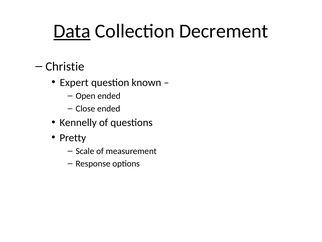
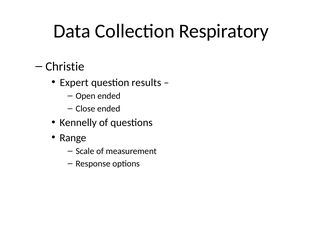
Data underline: present -> none
Decrement: Decrement -> Respiratory
known: known -> results
Pretty: Pretty -> Range
